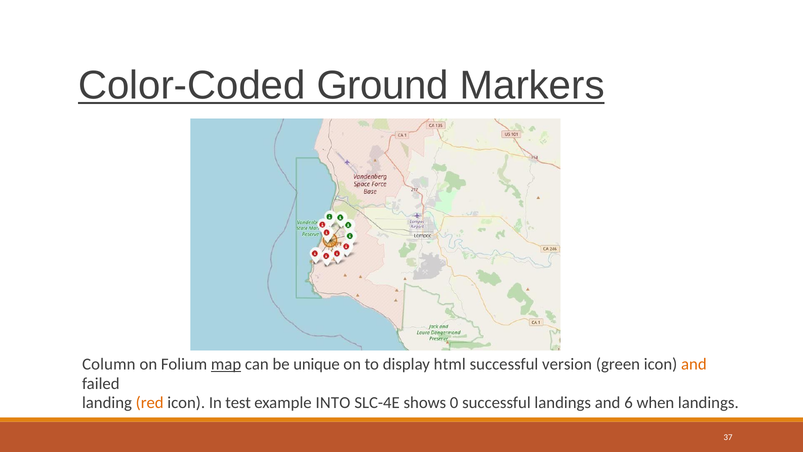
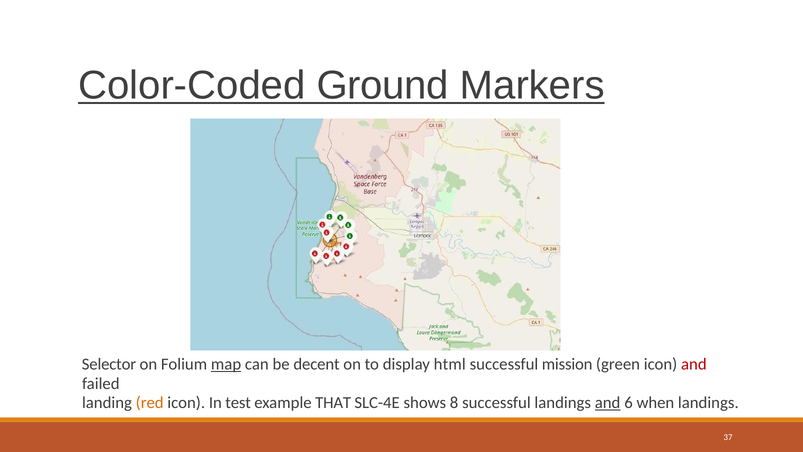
Column: Column -> Selector
unique: unique -> decent
version: version -> mission
and at (694, 364) colour: orange -> red
INTO: INTO -> THAT
0: 0 -> 8
and at (608, 403) underline: none -> present
